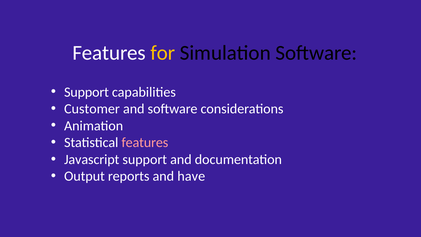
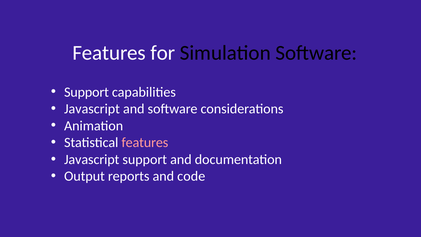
for colour: yellow -> white
Customer at (92, 109): Customer -> Javascript
have: have -> code
